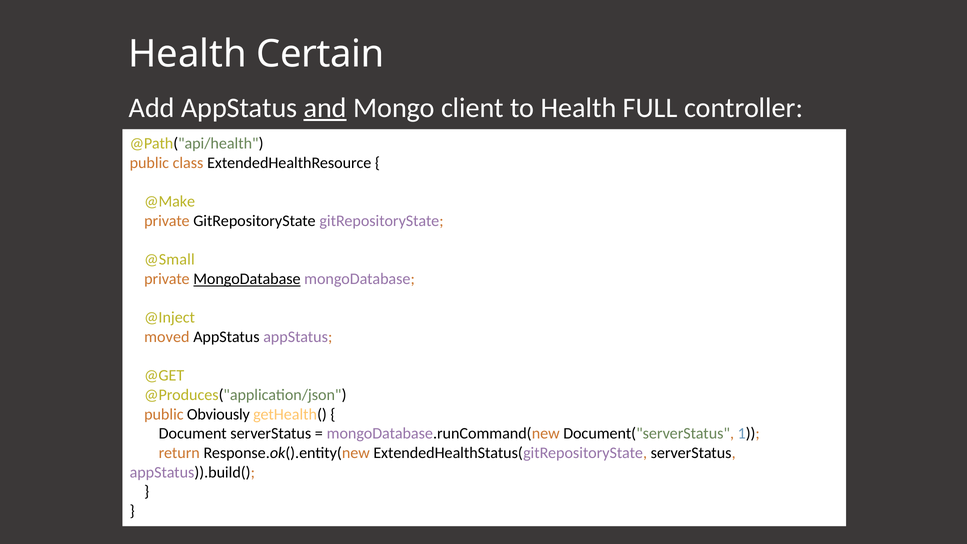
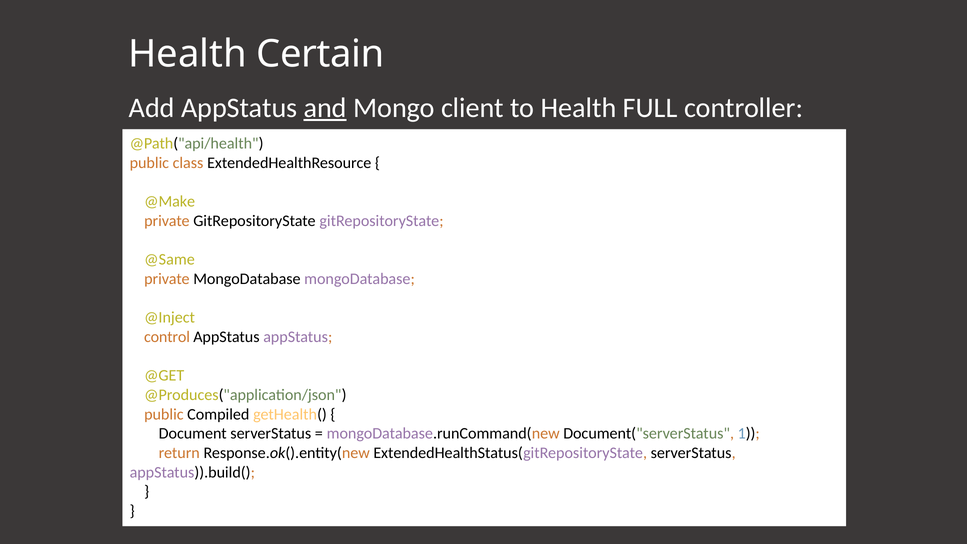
@Small: @Small -> @Same
MongoDatabase at (247, 279) underline: present -> none
moved: moved -> control
Obviously: Obviously -> Compiled
